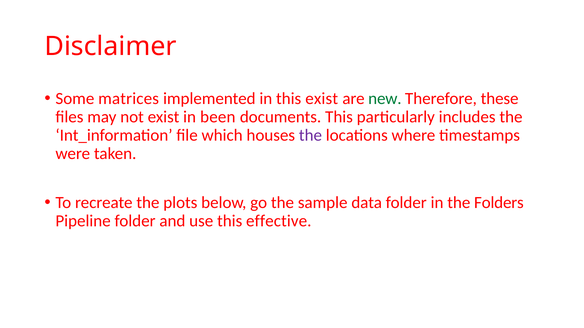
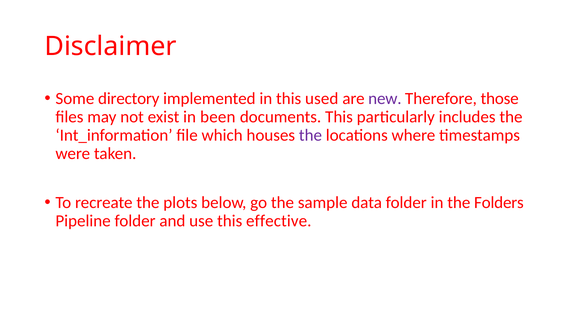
matrices: matrices -> directory
this exist: exist -> used
new colour: green -> purple
these: these -> those
